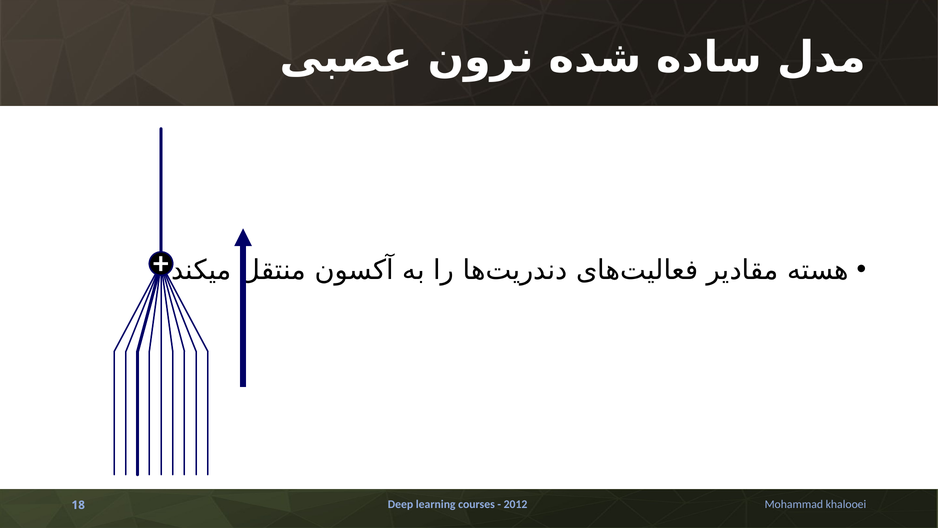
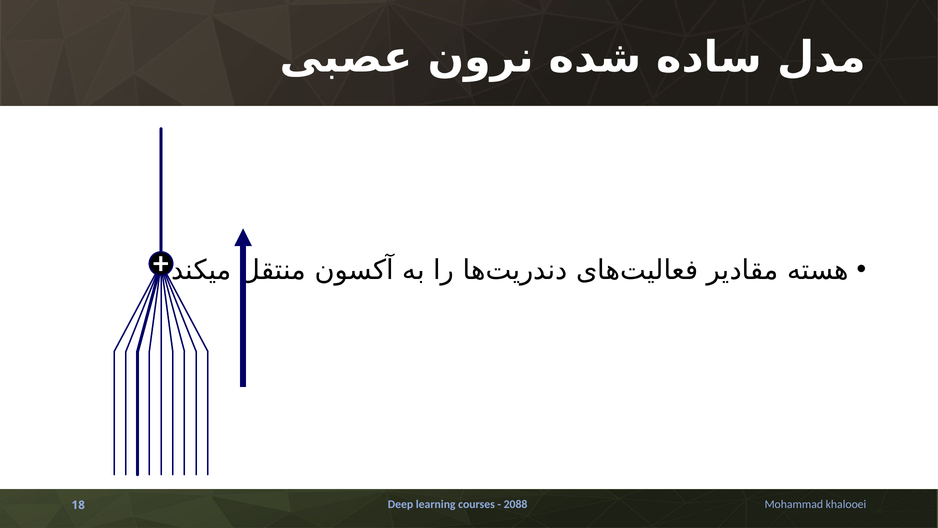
2012: 2012 -> 2088
